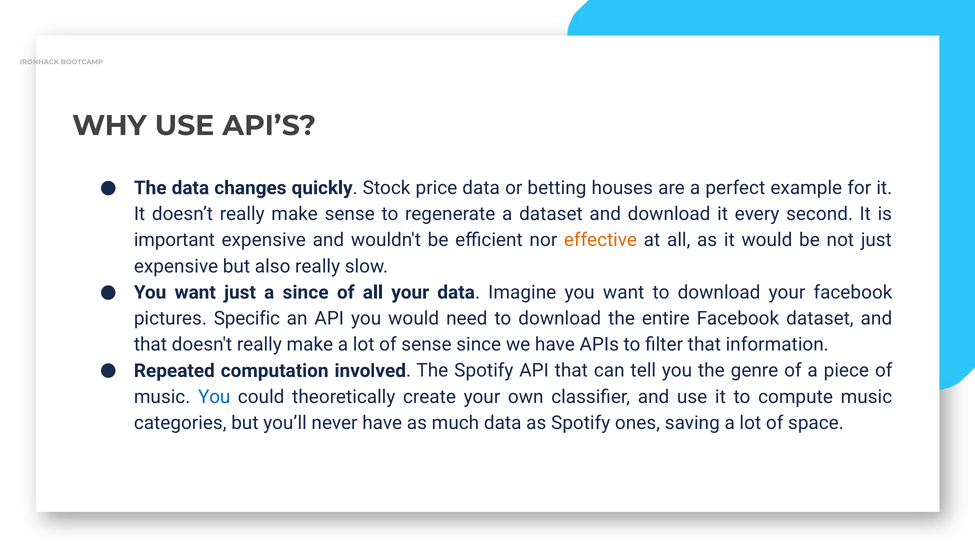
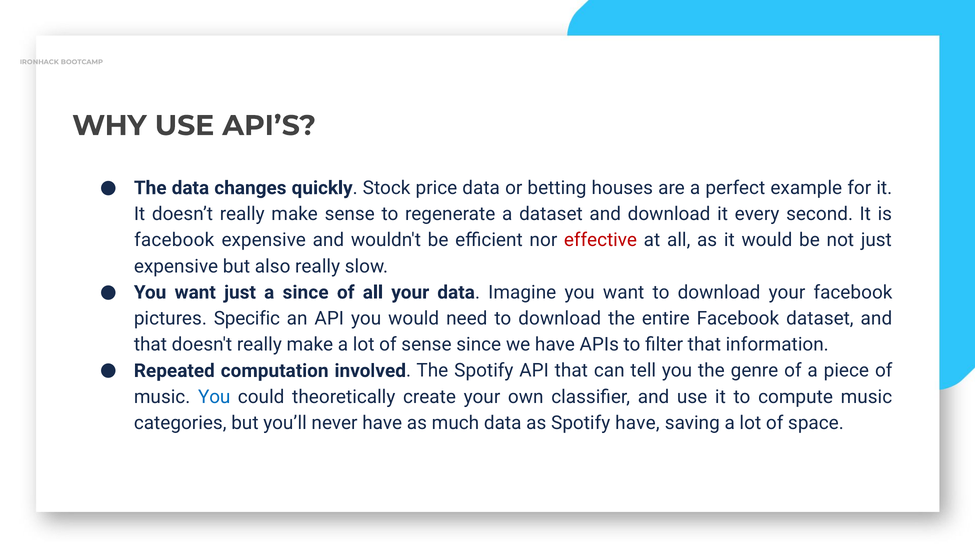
important at (174, 240): important -> facebook
effective colour: orange -> red
Spotify ones: ones -> have
